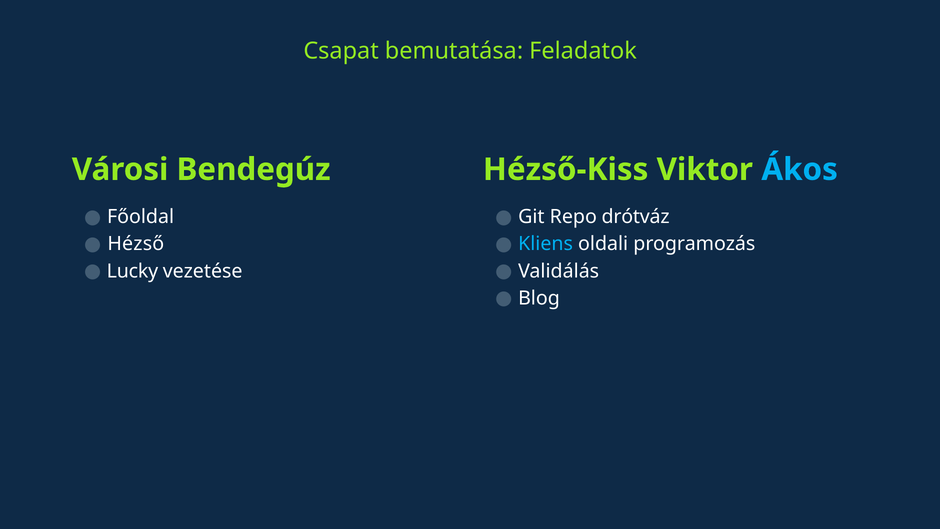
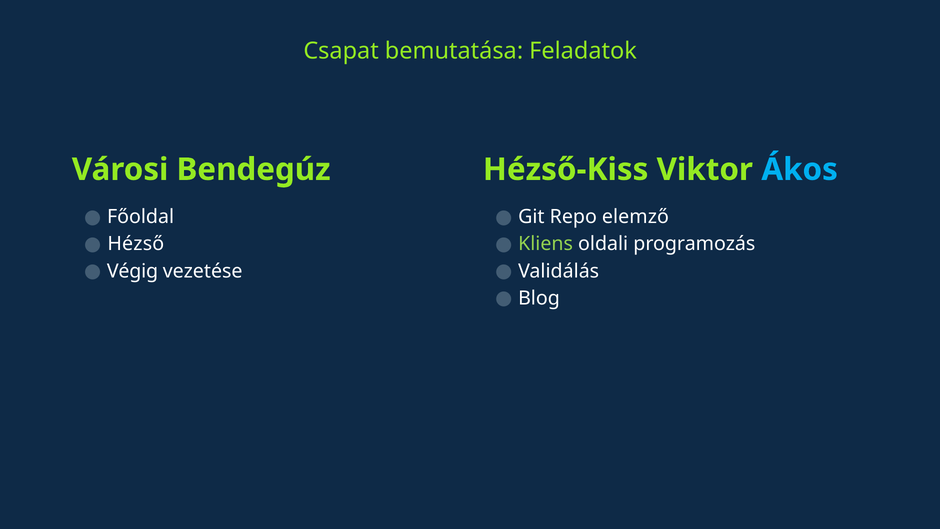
drótváz: drótváz -> elemző
Kliens colour: light blue -> light green
Lucky: Lucky -> Végig
